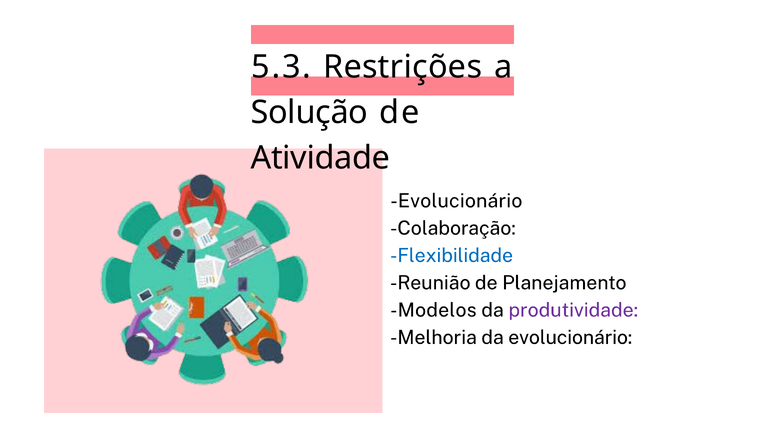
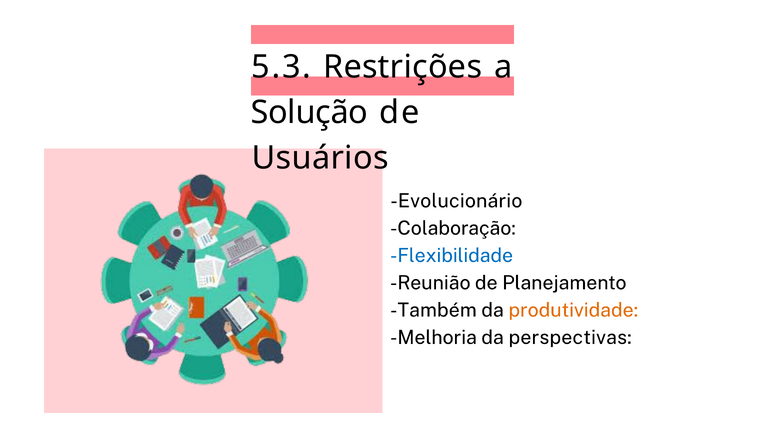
Atividade: Atividade -> Usuários
Modelos: Modelos -> Também
produtividade colour: purple -> orange
da evolucionário: evolucionário -> perspectivas
